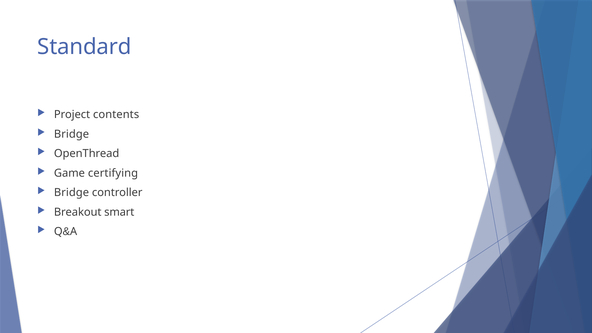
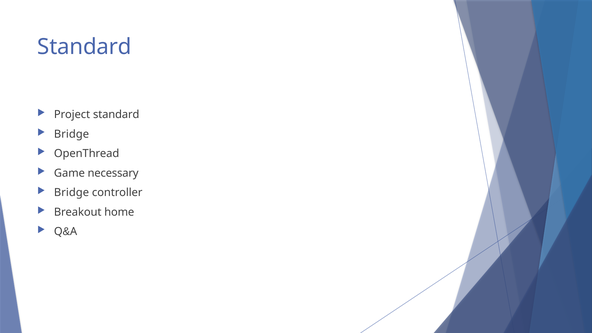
Project contents: contents -> standard
certifying: certifying -> necessary
smart: smart -> home
